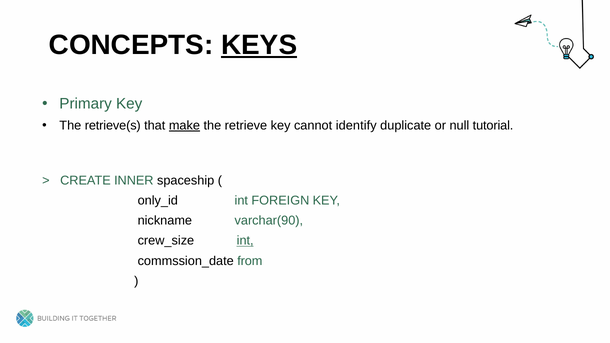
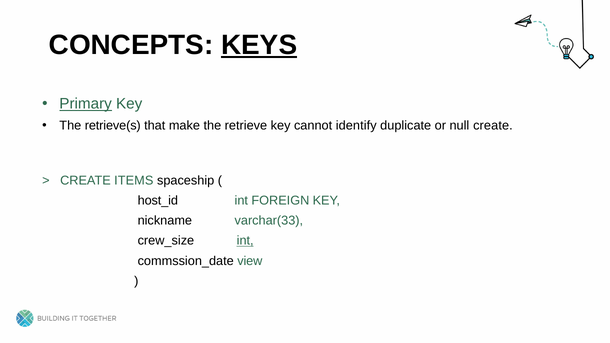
Primary underline: none -> present
make underline: present -> none
null tutorial: tutorial -> create
INNER: INNER -> ITEMS
only_id: only_id -> host_id
varchar(90: varchar(90 -> varchar(33
from: from -> view
